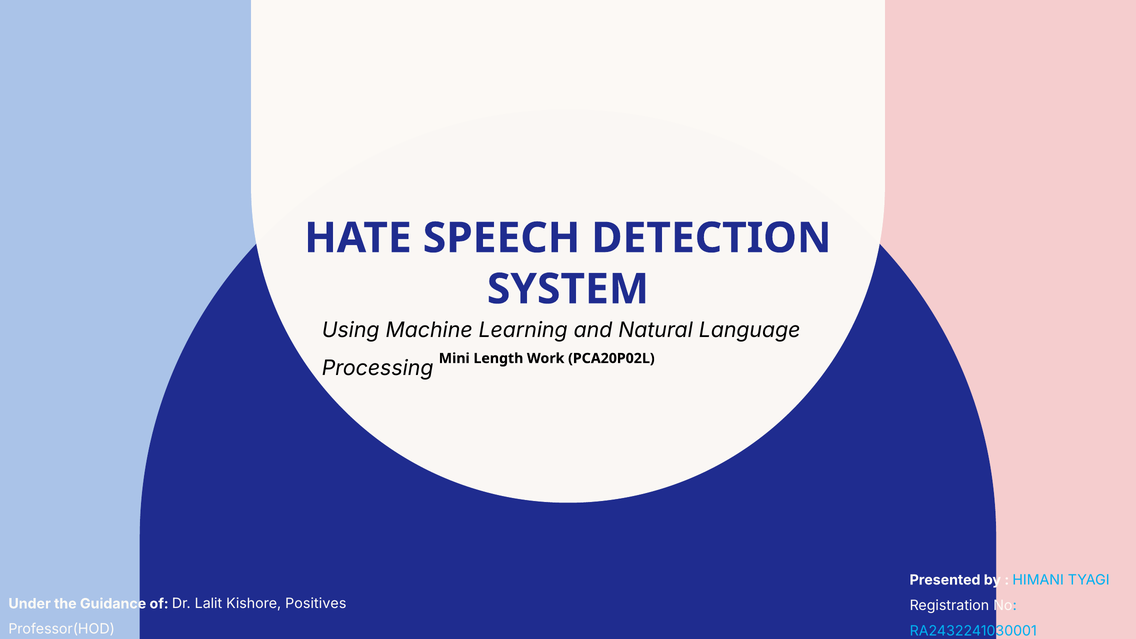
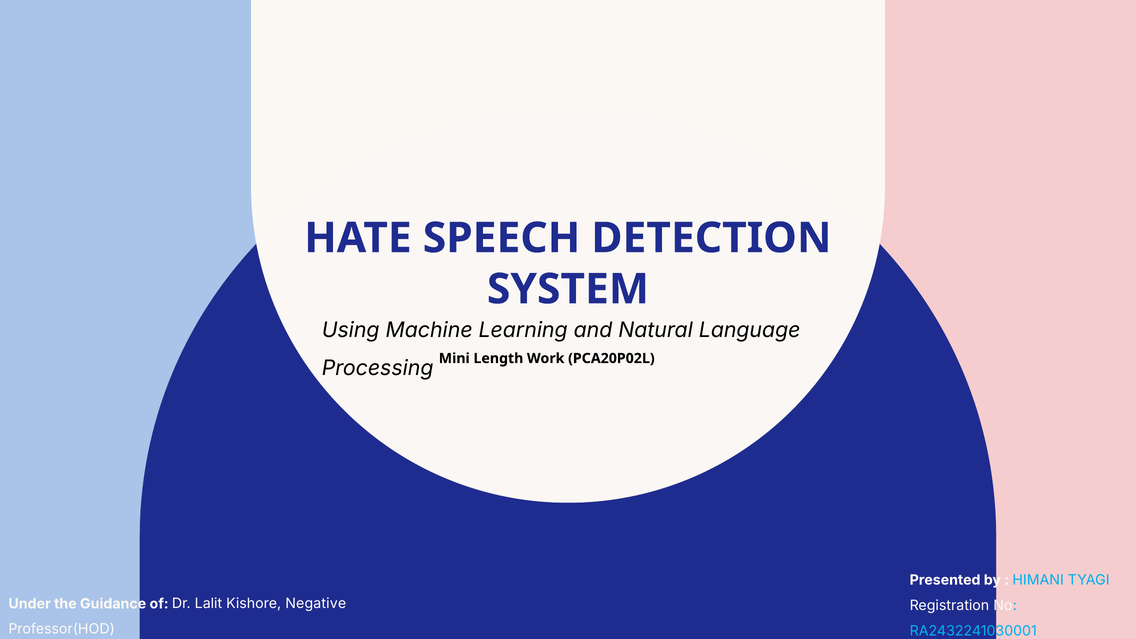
Positives: Positives -> Negative
